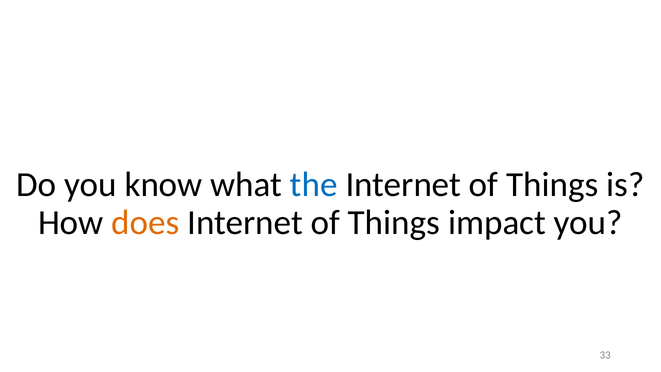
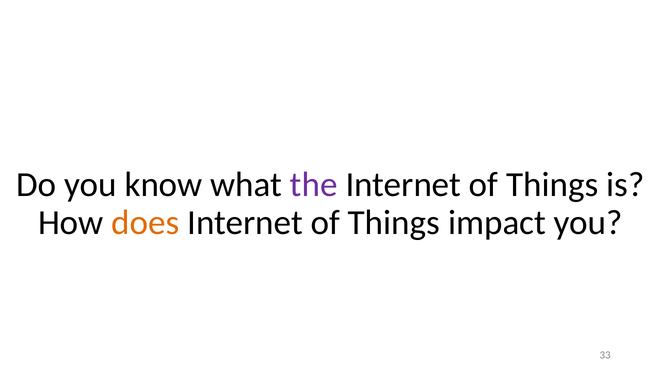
the colour: blue -> purple
